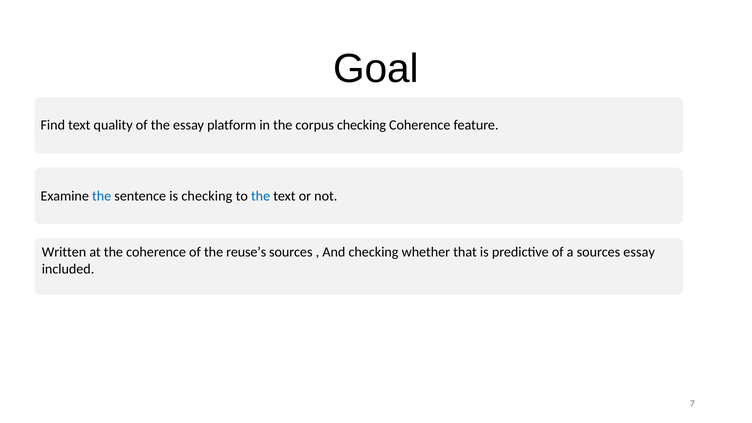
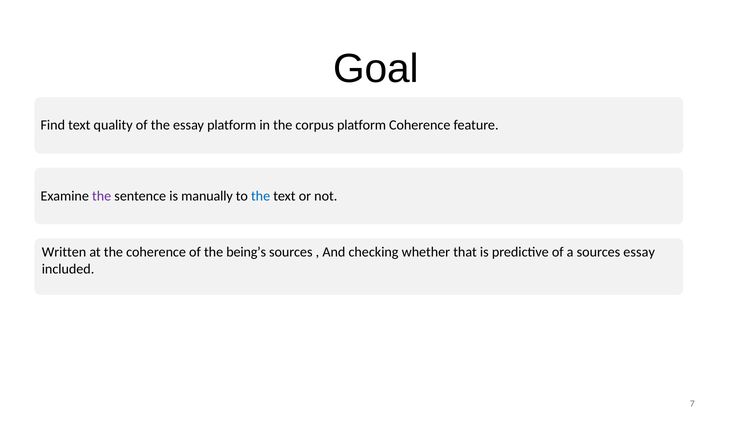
corpus checking: checking -> platform
the at (102, 196) colour: blue -> purple
is checking: checking -> manually
reuse’s: reuse’s -> being’s
